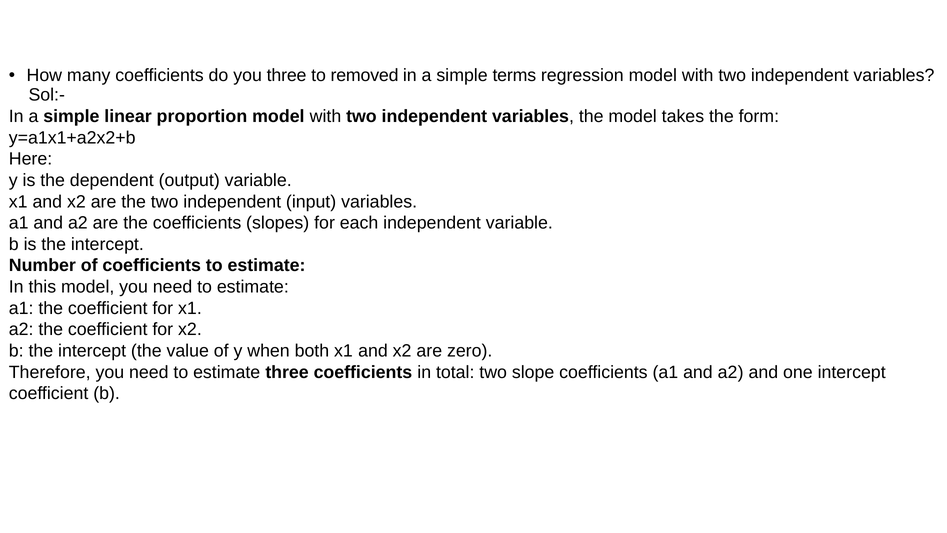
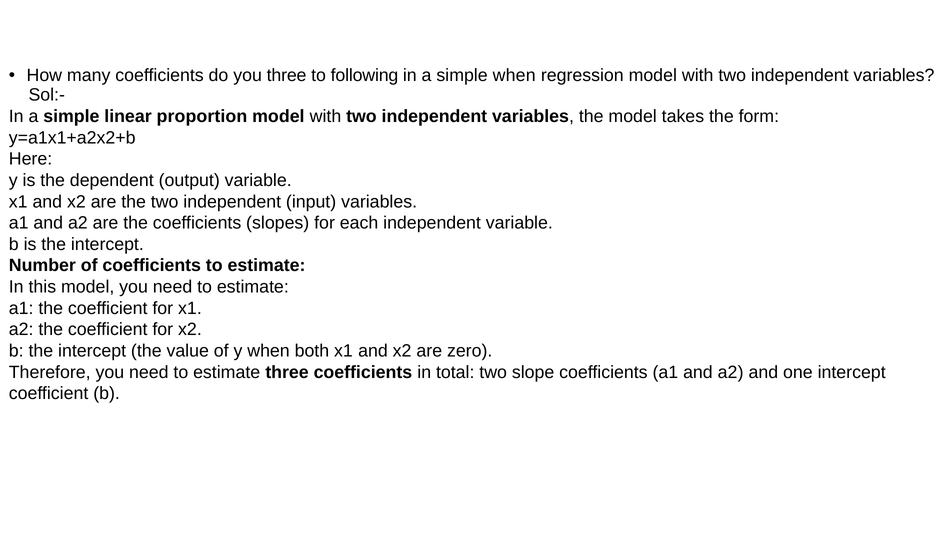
removed: removed -> following
simple terms: terms -> when
